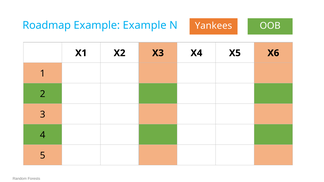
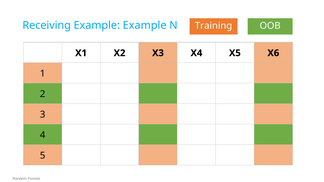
Roadmap: Roadmap -> Receiving
Yankees: Yankees -> Training
